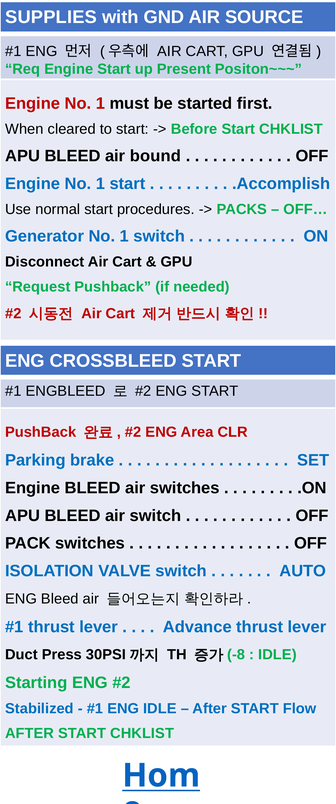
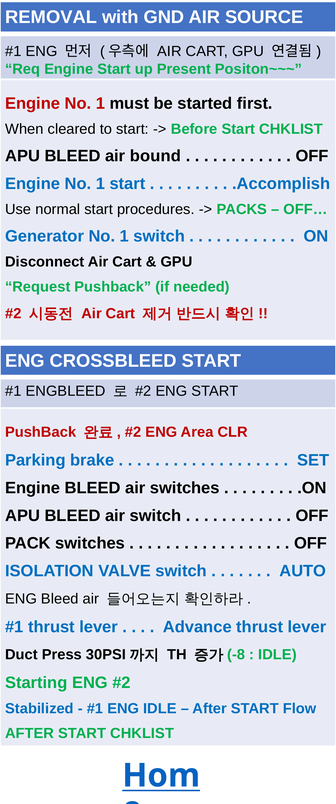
SUPPLIES: SUPPLIES -> REMOVAL
